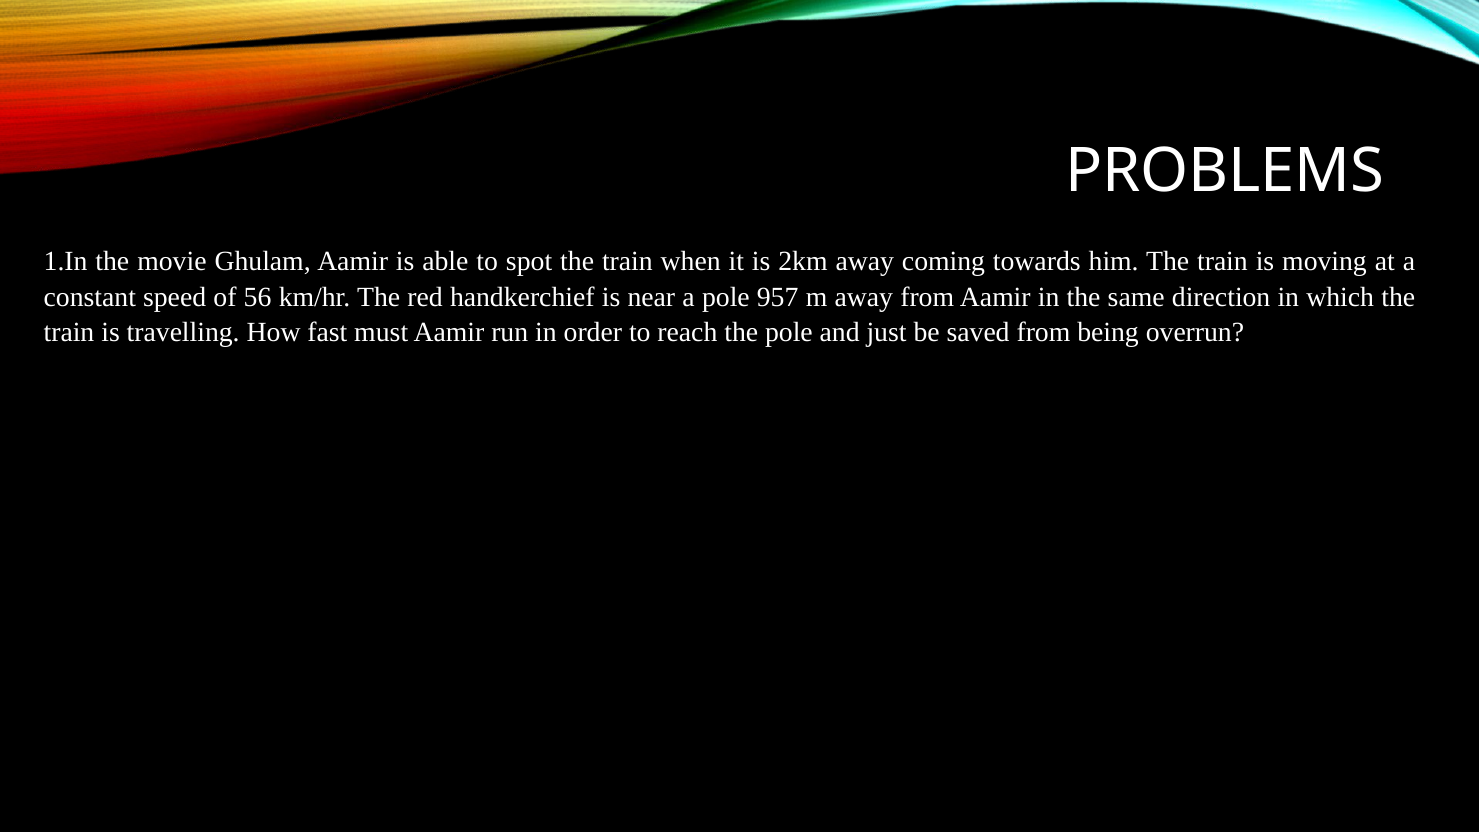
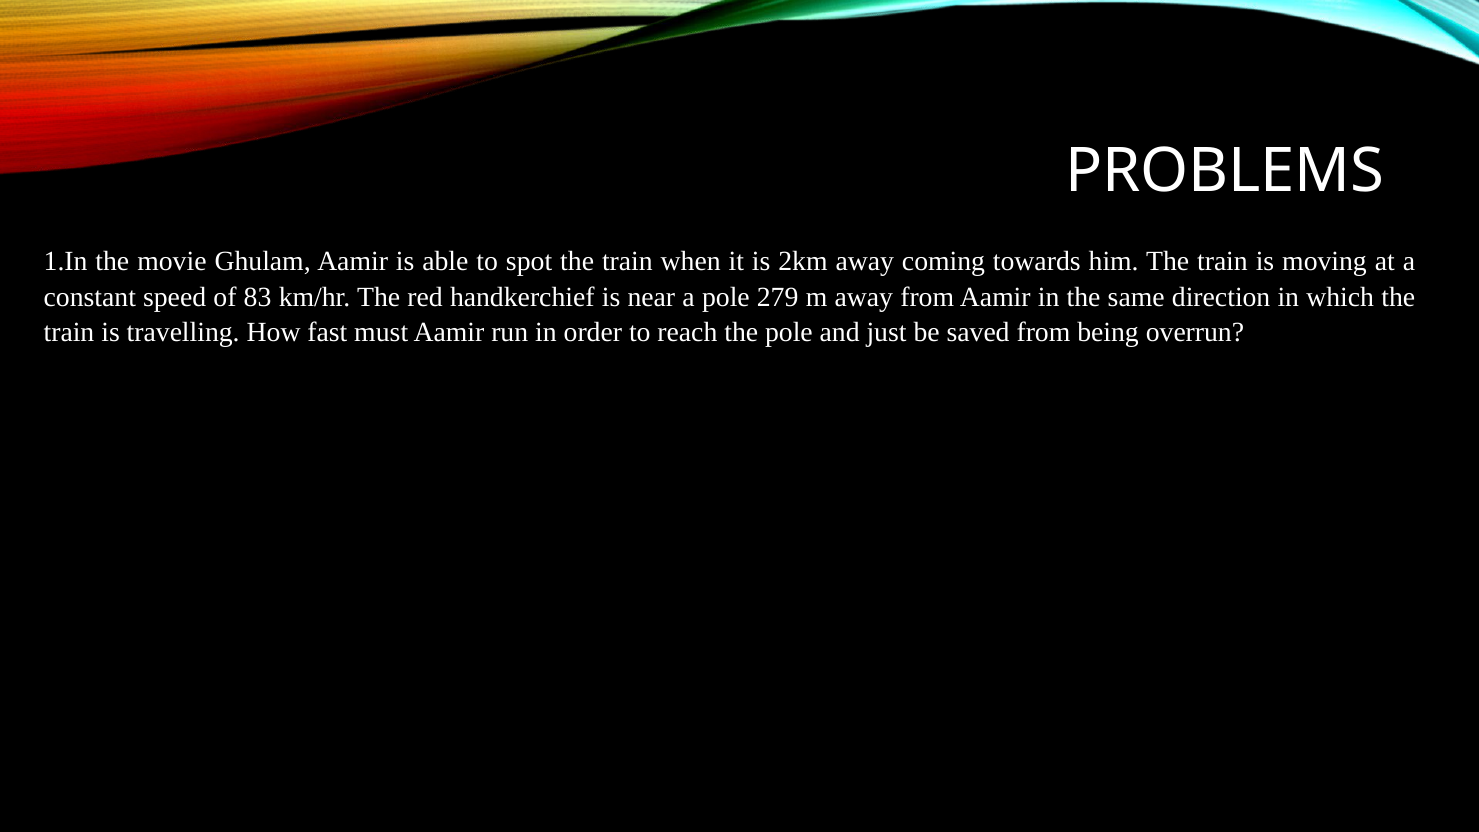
56: 56 -> 83
957: 957 -> 279
